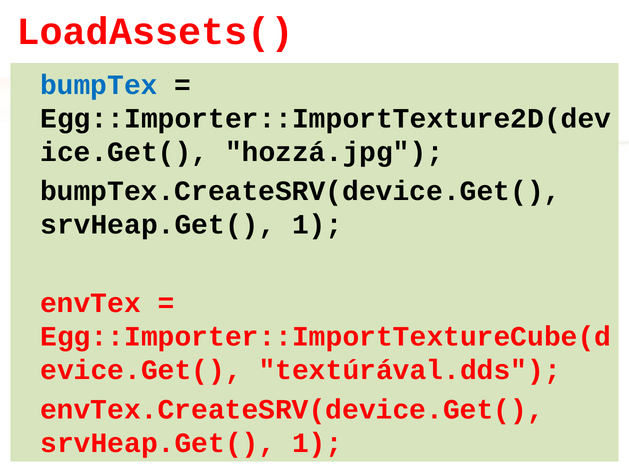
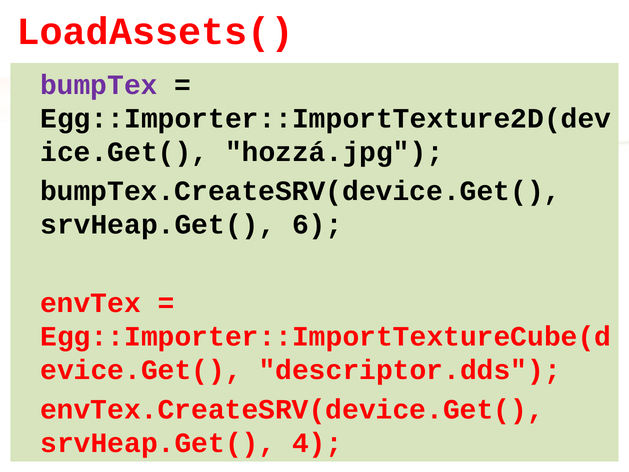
bumpTex colour: blue -> purple
1 at (317, 225): 1 -> 6
textúrával.dds: textúrával.dds -> descriptor.dds
1 at (317, 443): 1 -> 4
